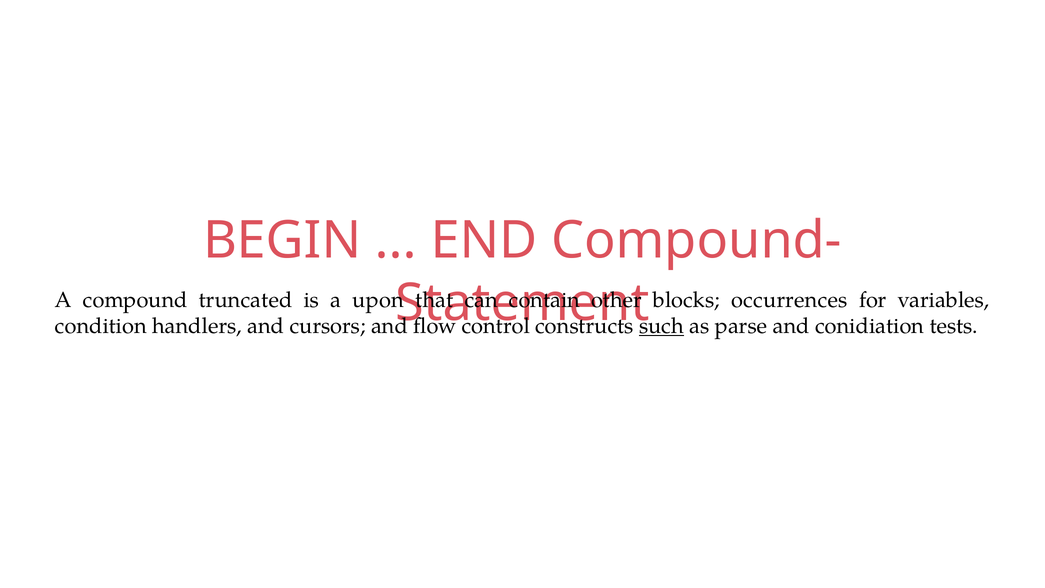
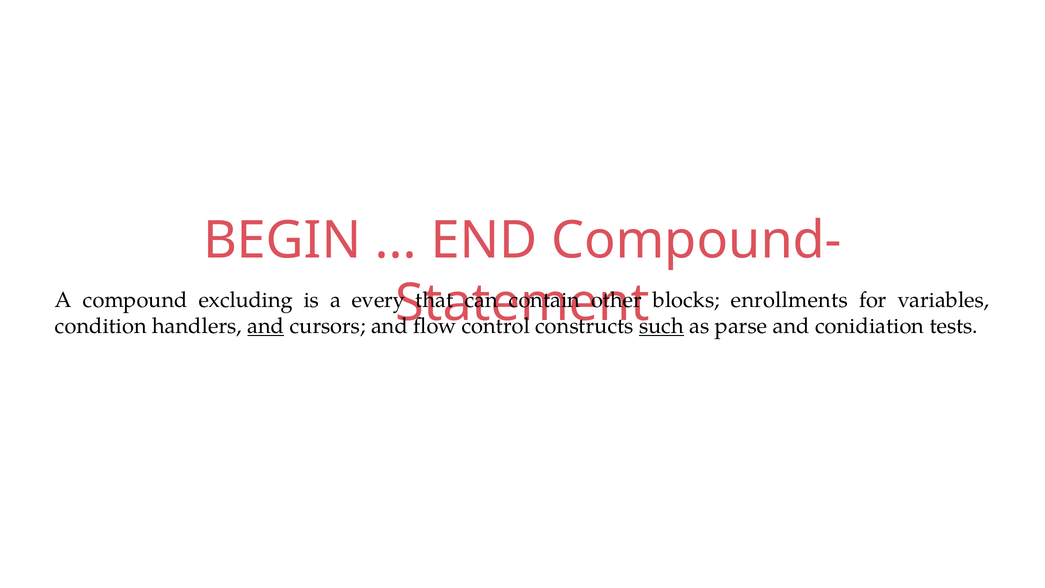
truncated: truncated -> excluding
upon: upon -> every
occurrences: occurrences -> enrollments
and at (266, 326) underline: none -> present
